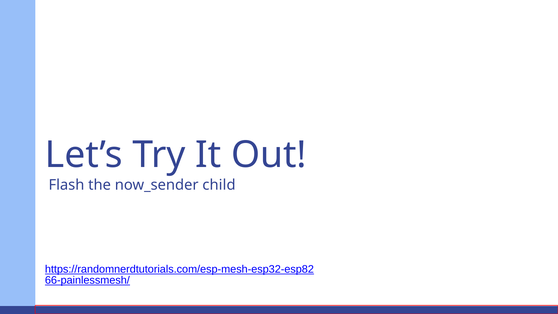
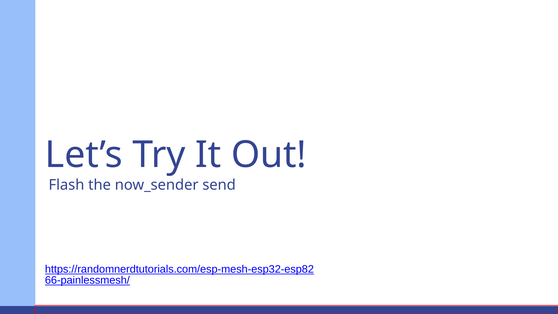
child: child -> send
